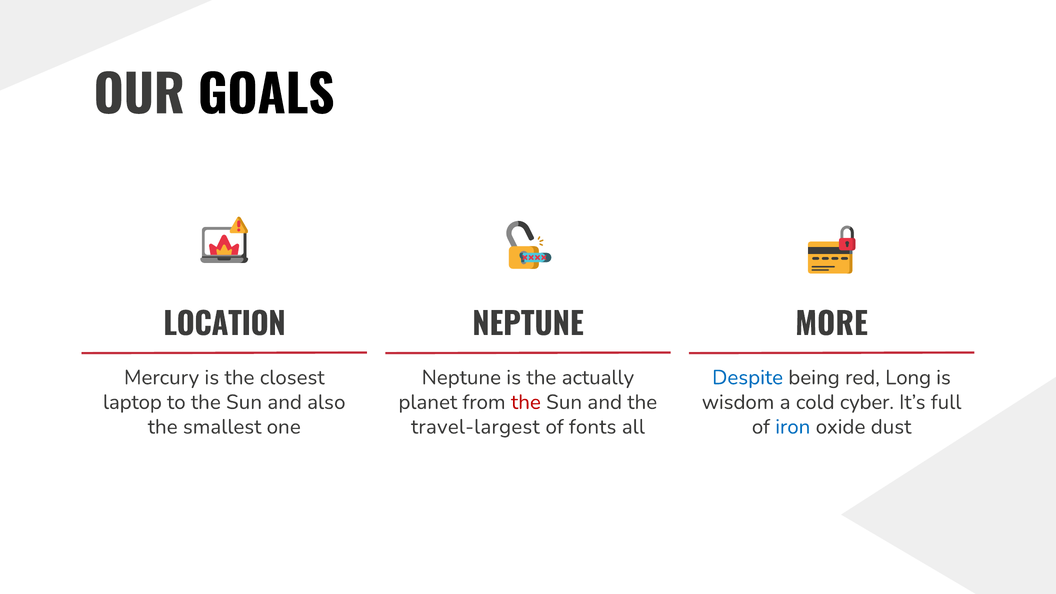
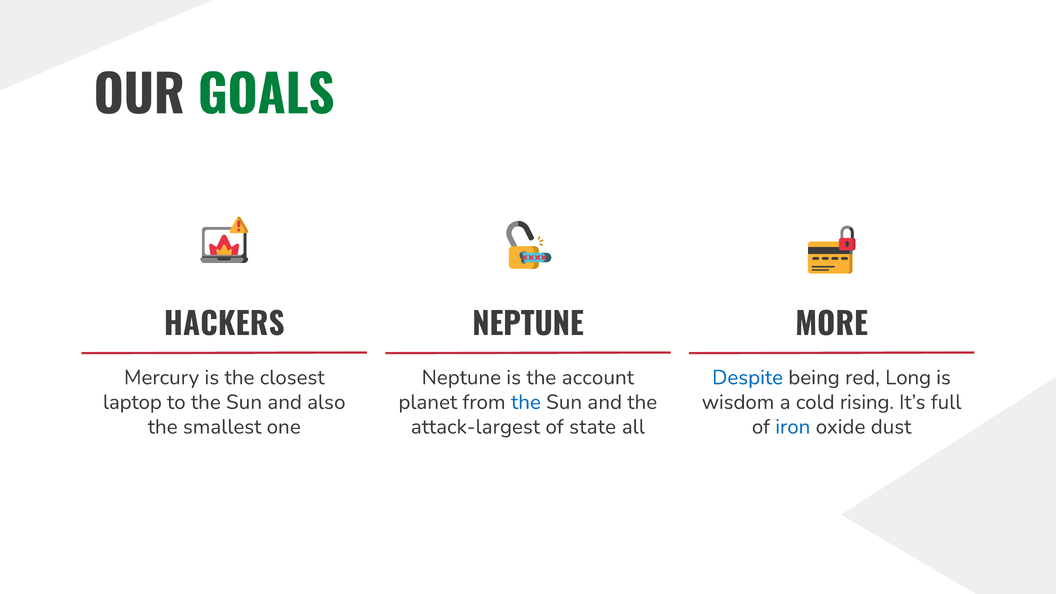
GOALS colour: black -> green
LOCATION: LOCATION -> HACKERS
actually: actually -> account
the at (526, 402) colour: red -> blue
cyber: cyber -> rising
travel-largest: travel-largest -> attack-largest
fonts: fonts -> state
